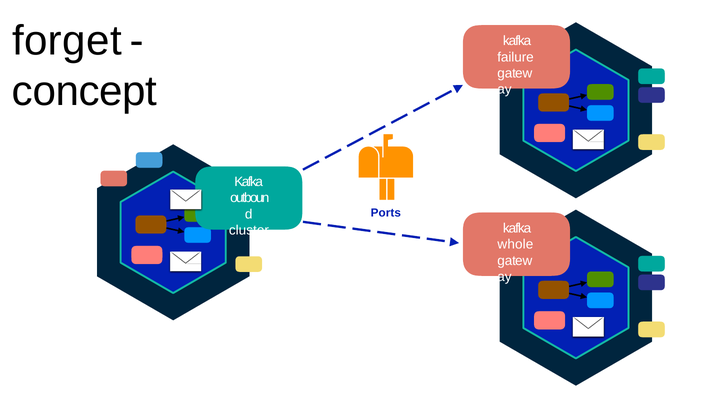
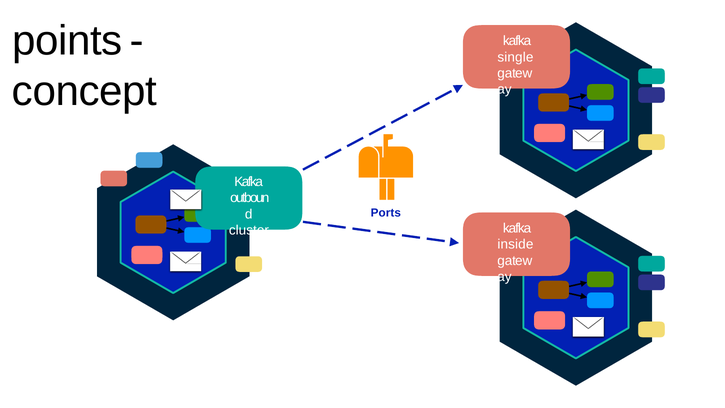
forget: forget -> points
failure: failure -> single
whole: whole -> inside
